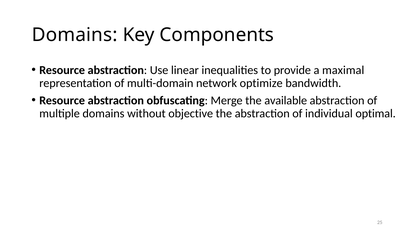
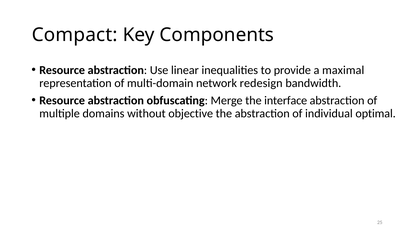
Domains at (75, 35): Domains -> Compact
optimize: optimize -> redesign
available: available -> interface
